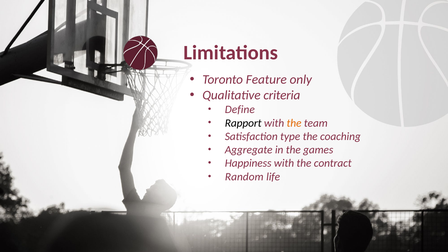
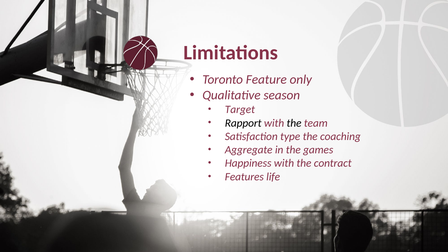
criteria: criteria -> season
Define: Define -> Target
the at (294, 123) colour: orange -> black
Random: Random -> Features
